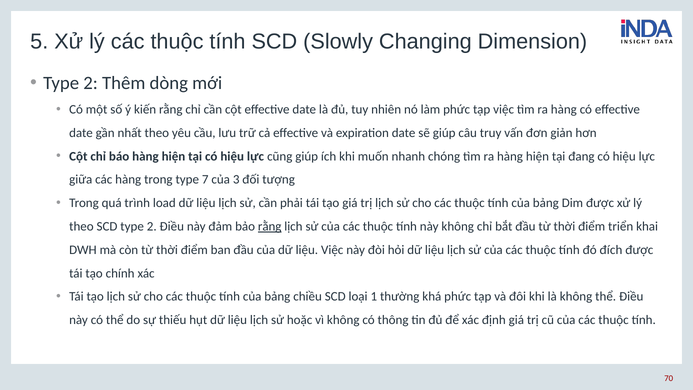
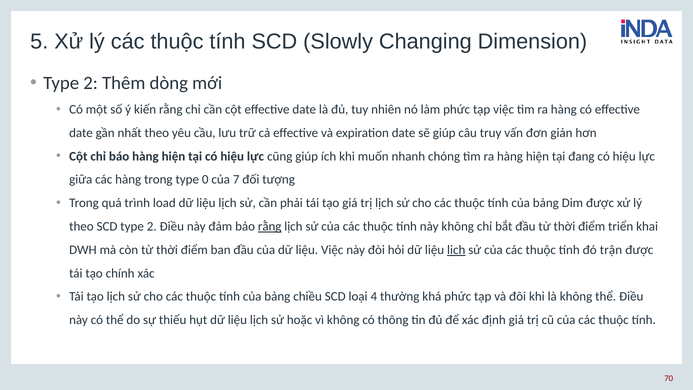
7: 7 -> 0
3: 3 -> 7
lịch at (456, 250) underline: none -> present
đích: đích -> trận
1: 1 -> 4
